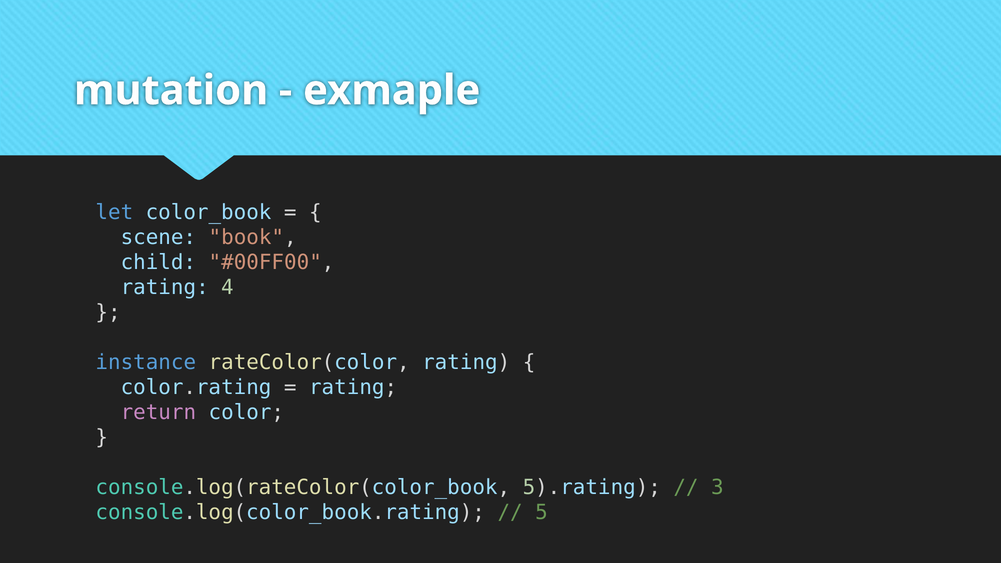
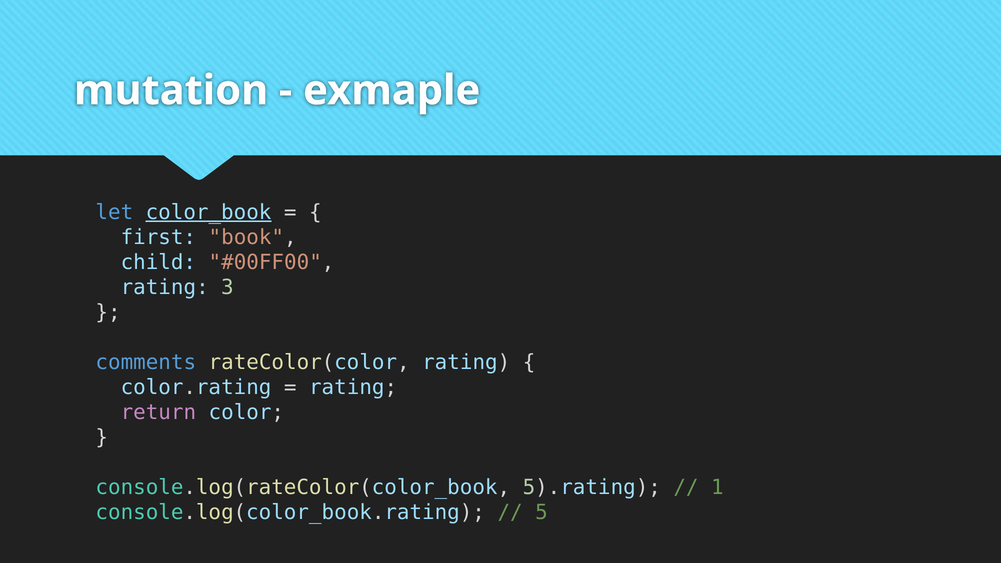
color_book underline: none -> present
scene: scene -> first
4: 4 -> 3
instance: instance -> comments
3: 3 -> 1
